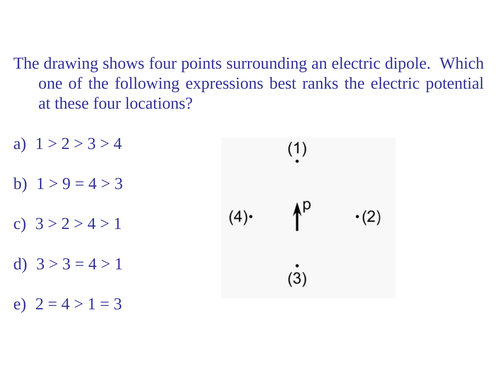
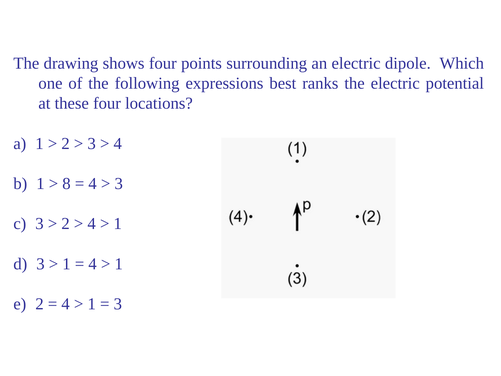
9: 9 -> 8
3 at (67, 264): 3 -> 1
